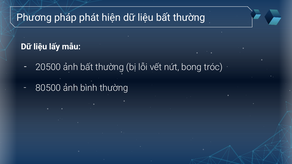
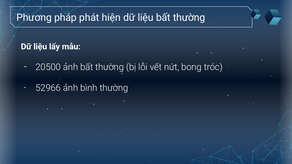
80500: 80500 -> 52966
